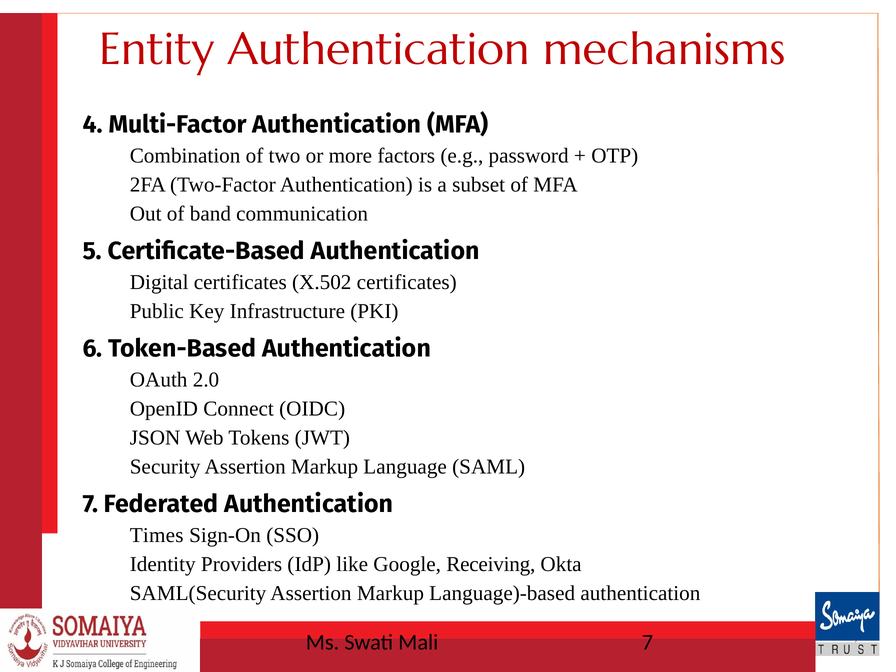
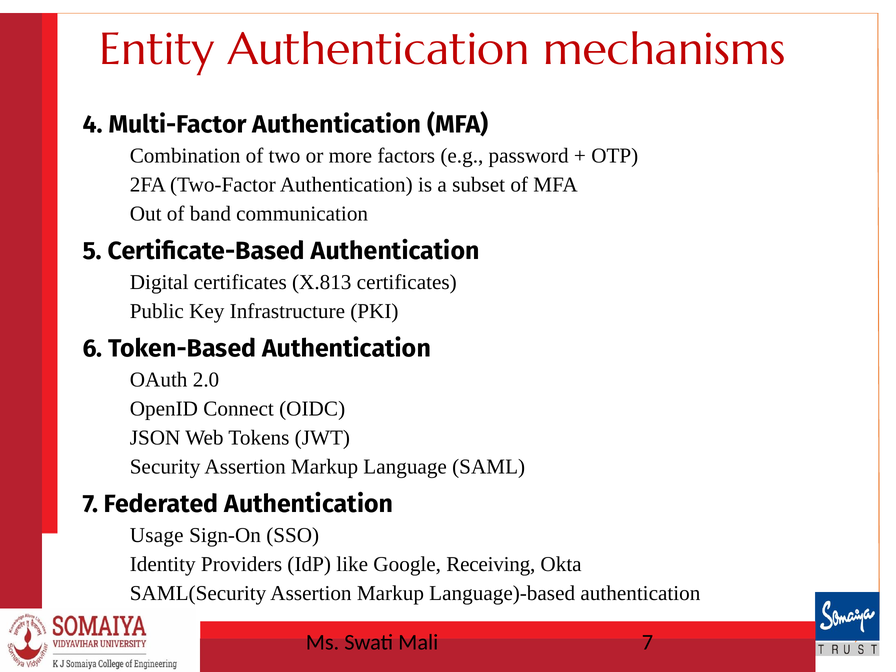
X.502: X.502 -> X.813
Times: Times -> Usage
